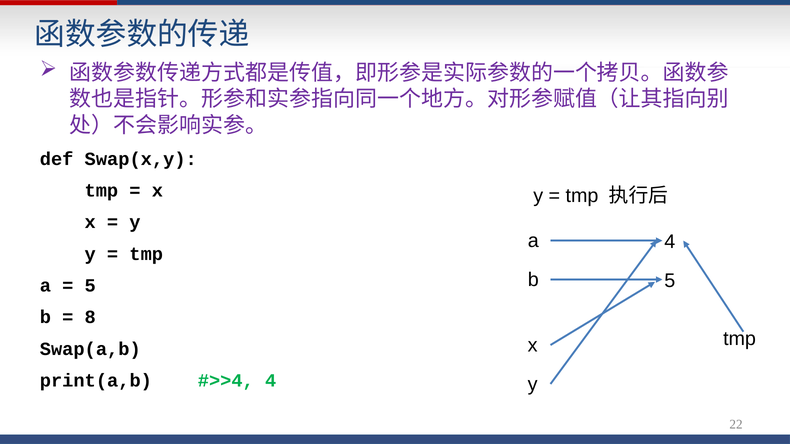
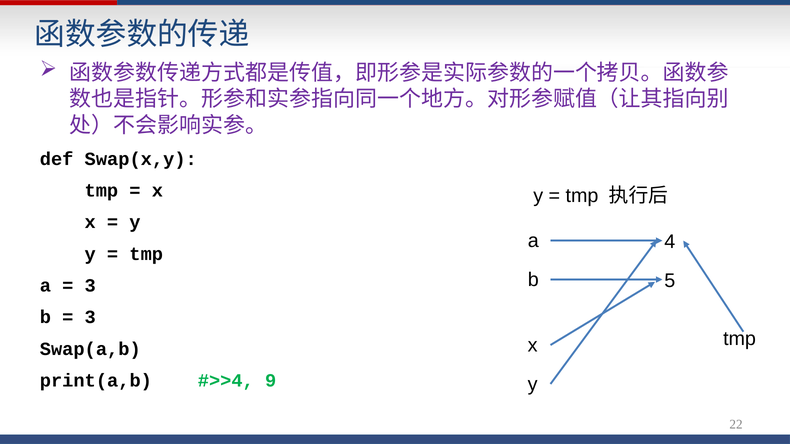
5 at (90, 286): 5 -> 3
8 at (90, 318): 8 -> 3
4 at (271, 381): 4 -> 9
